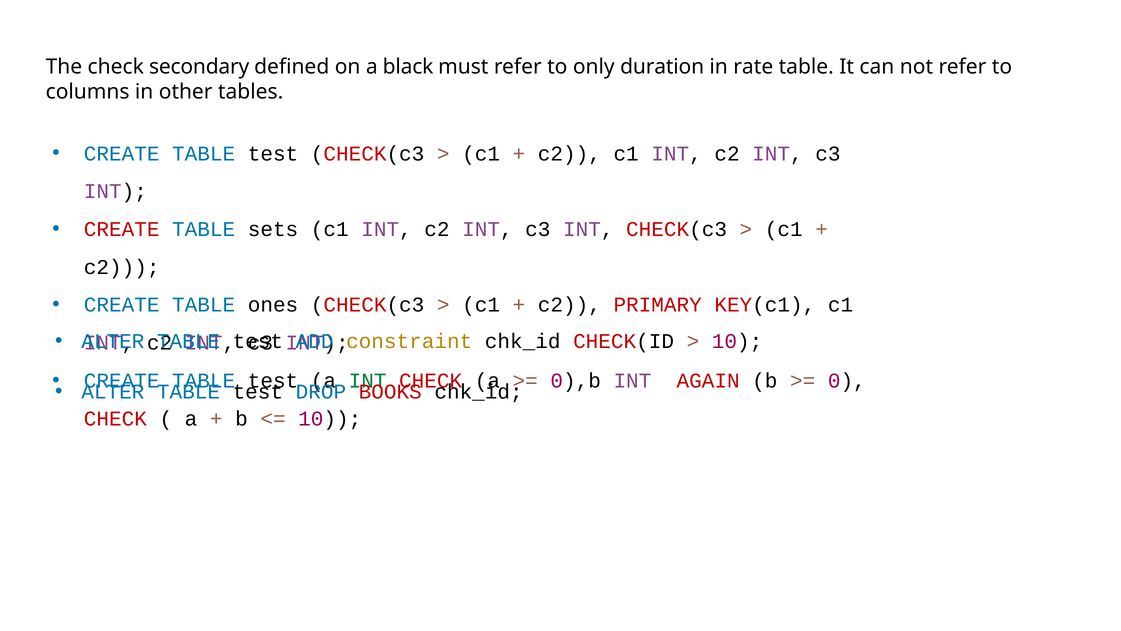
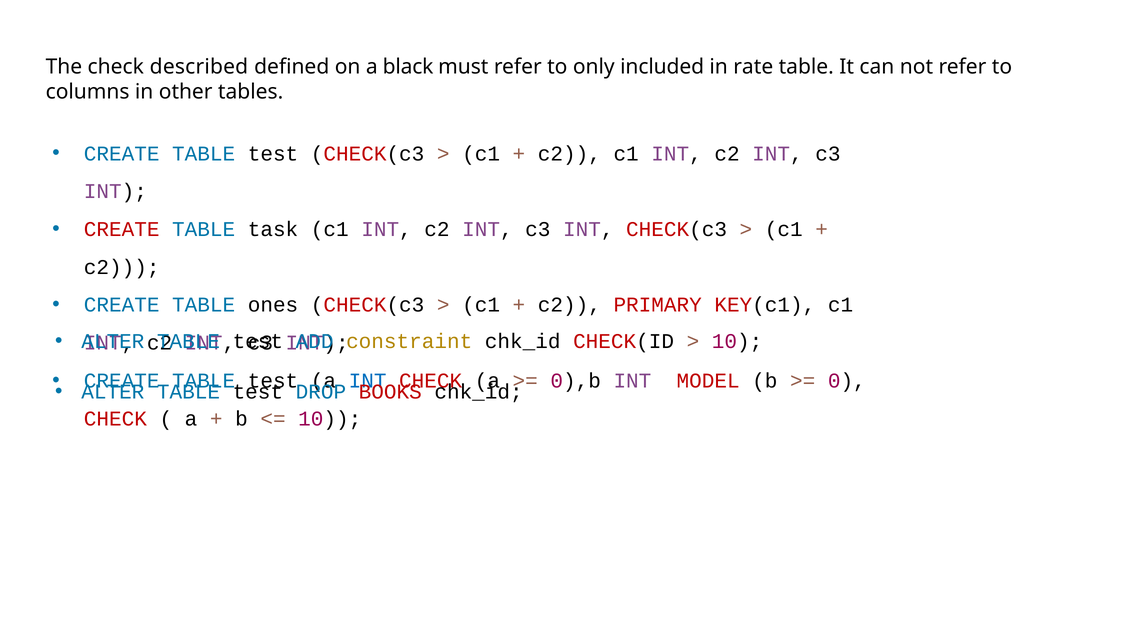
secondary: secondary -> described
duration: duration -> included
sets: sets -> task
INT at (368, 380) colour: green -> blue
AGAIN: AGAIN -> MODEL
